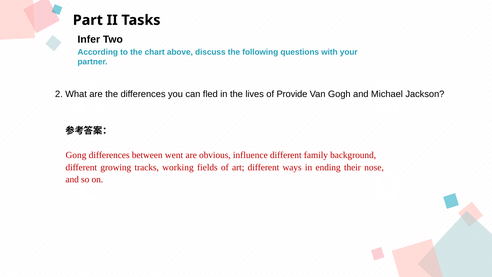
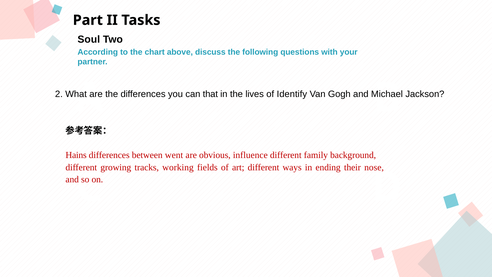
Infer: Infer -> Soul
fled: fled -> that
Provide: Provide -> Identify
Gong: Gong -> Hains
